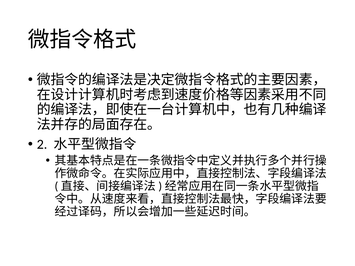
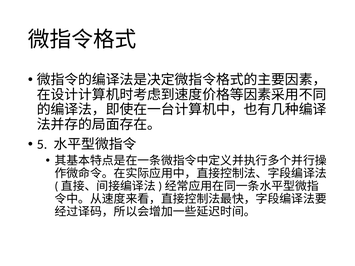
2: 2 -> 5
